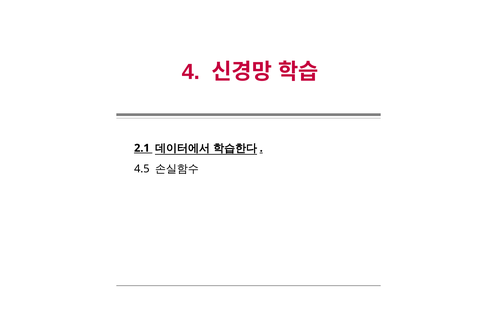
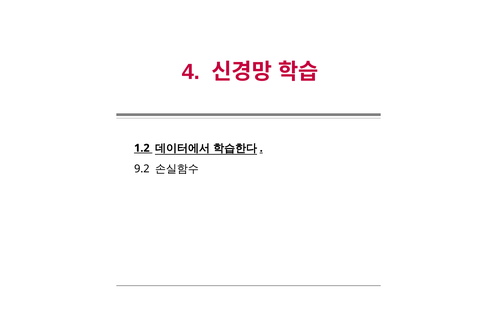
2.1: 2.1 -> 1.2
4.5: 4.5 -> 9.2
